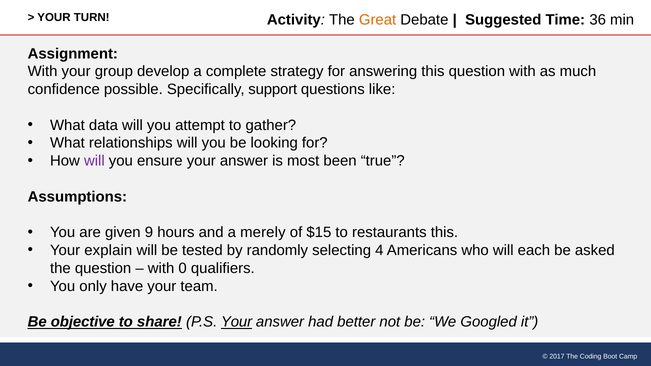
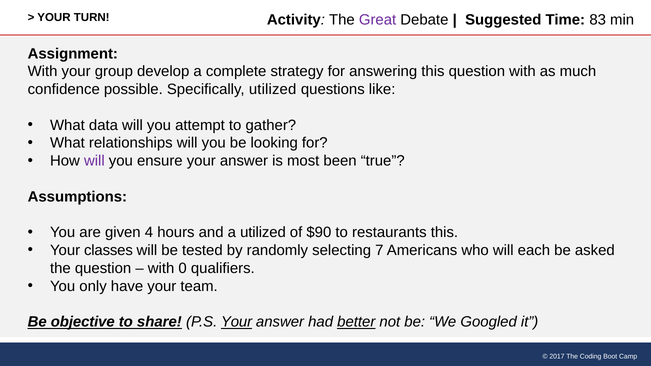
Great colour: orange -> purple
36: 36 -> 83
Specifically support: support -> utilized
9: 9 -> 4
a merely: merely -> utilized
$15: $15 -> $90
explain: explain -> classes
4: 4 -> 7
better underline: none -> present
